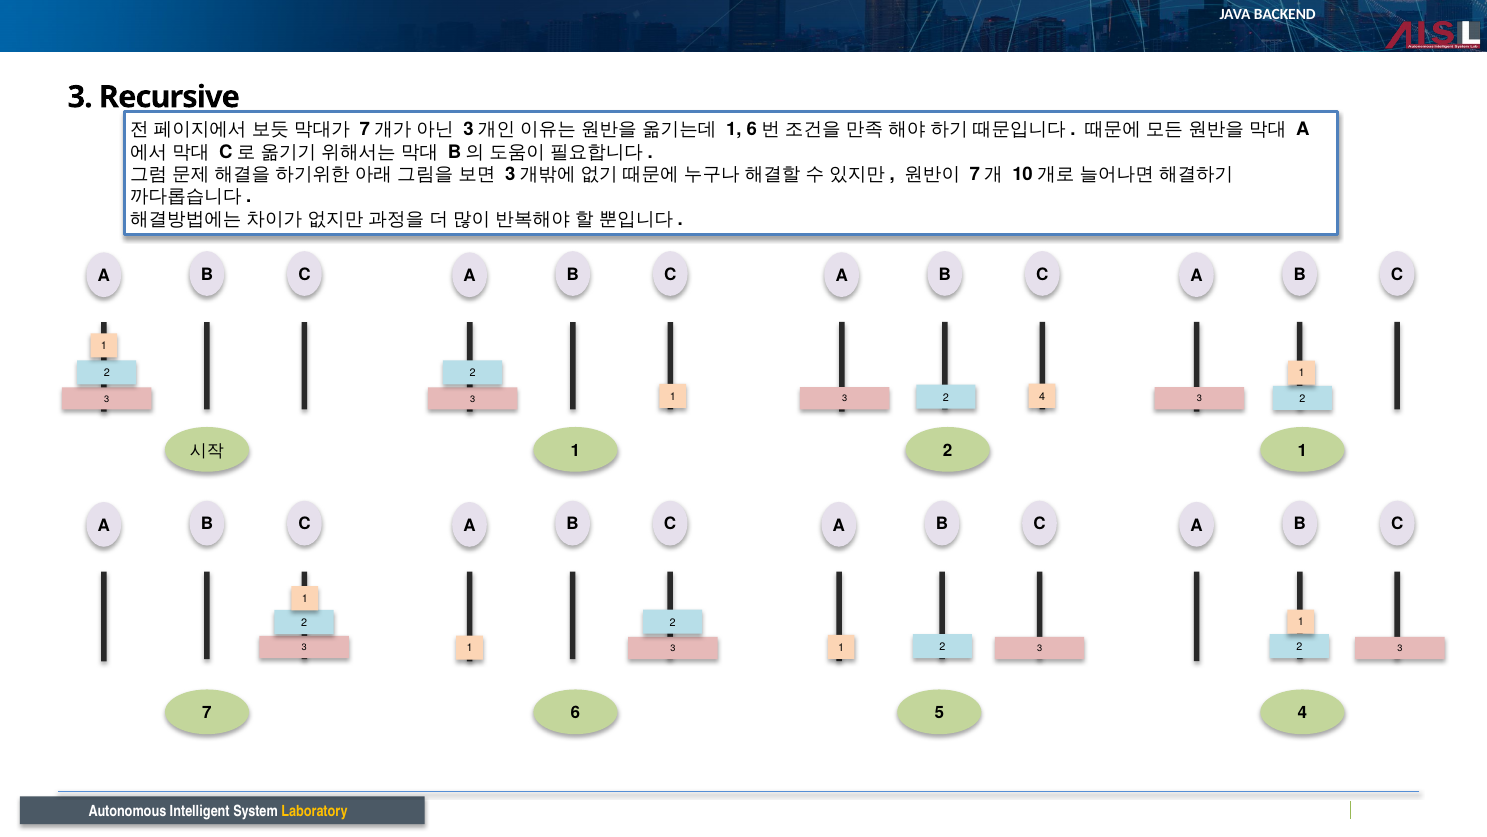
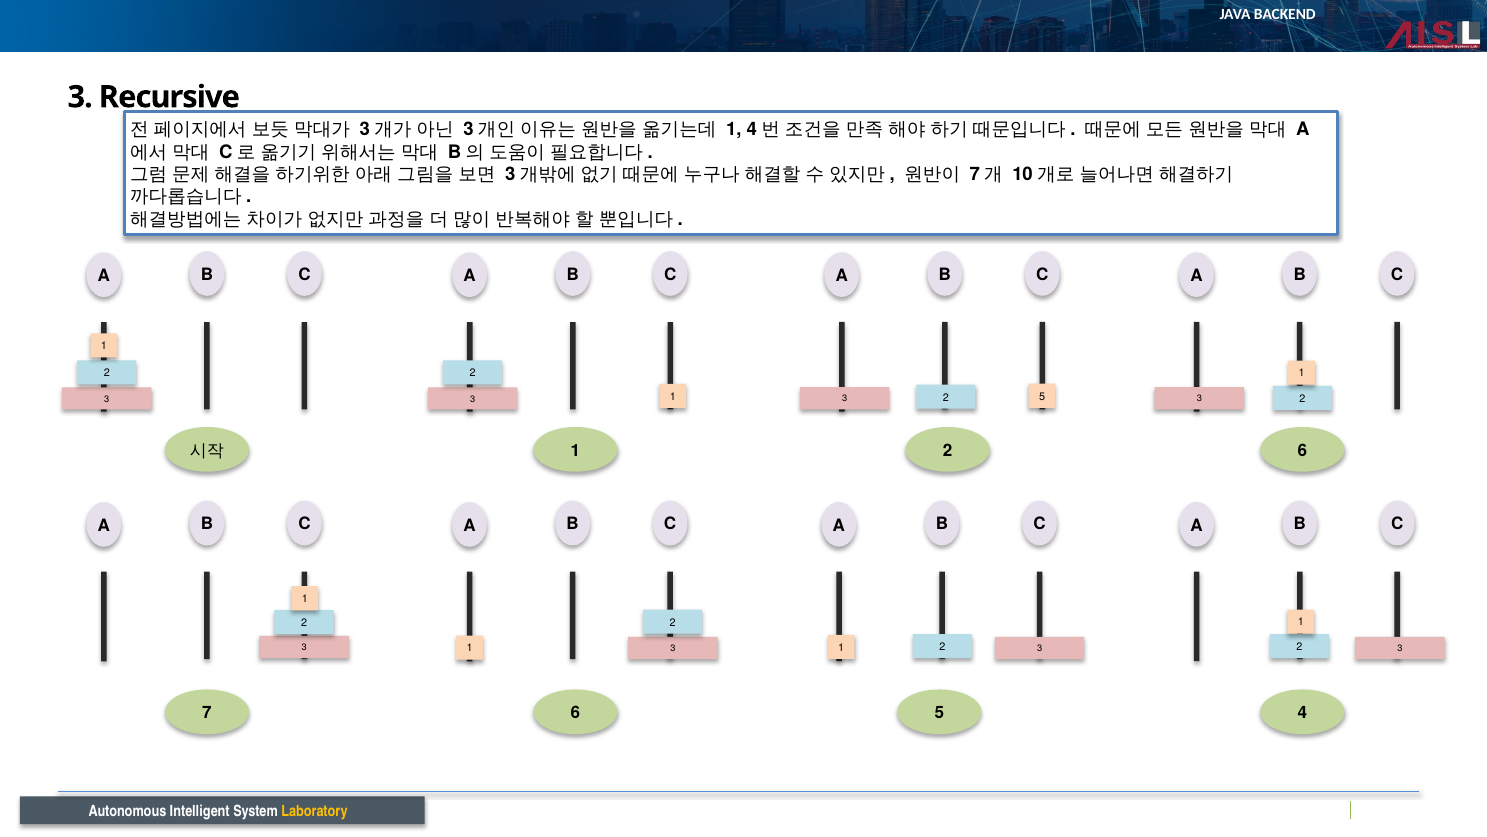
7 at (365, 130): 7 -> 3
1 6: 6 -> 4
2 4: 4 -> 5
1 2 1: 1 -> 6
